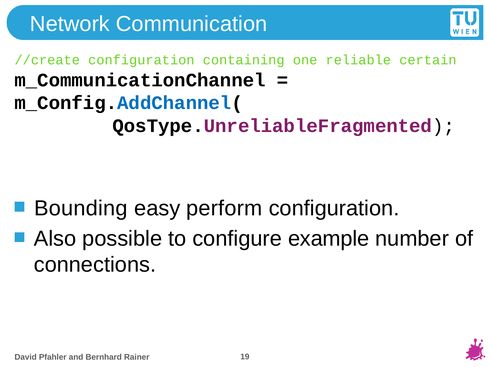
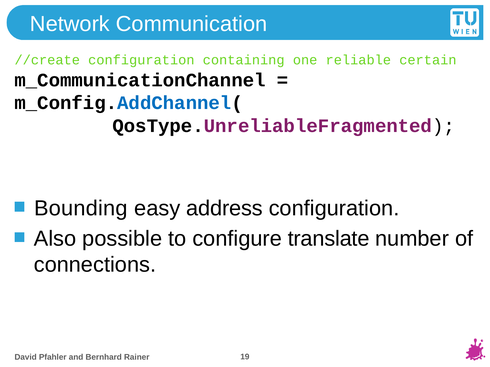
perform: perform -> address
example: example -> translate
